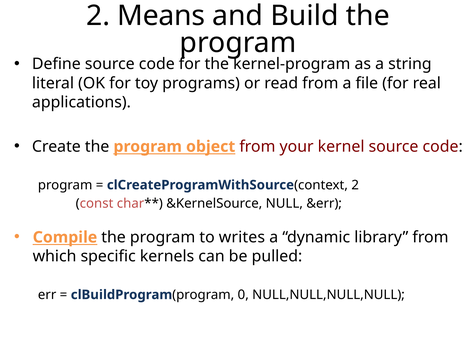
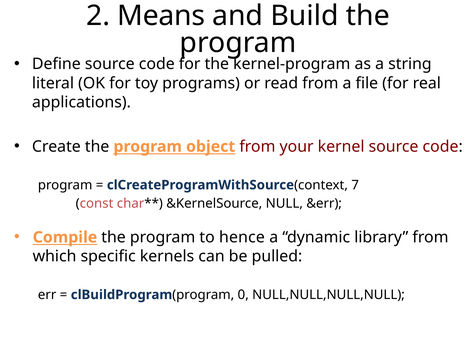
2 at (355, 185): 2 -> 7
writes: writes -> hence
